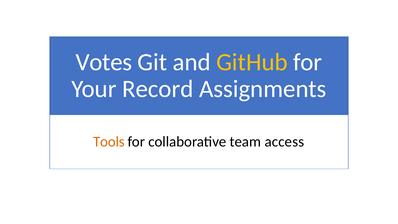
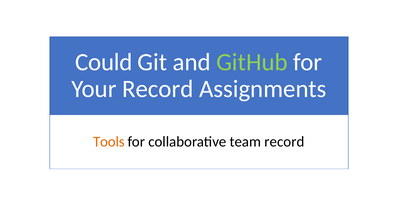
Votes: Votes -> Could
GitHub colour: yellow -> light green
team access: access -> record
